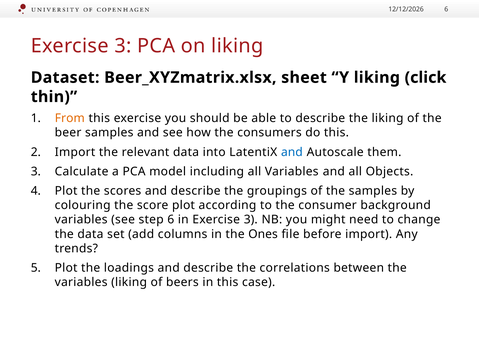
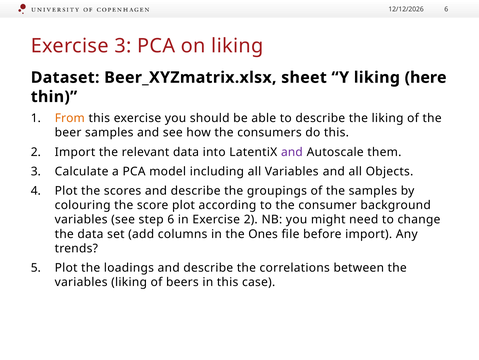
click: click -> here
and at (292, 152) colour: blue -> purple
in Exercise 3: 3 -> 2
